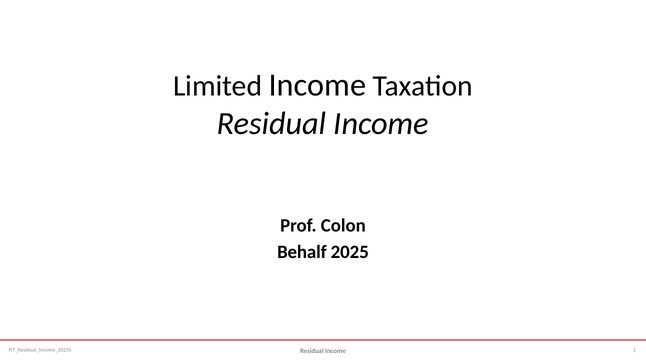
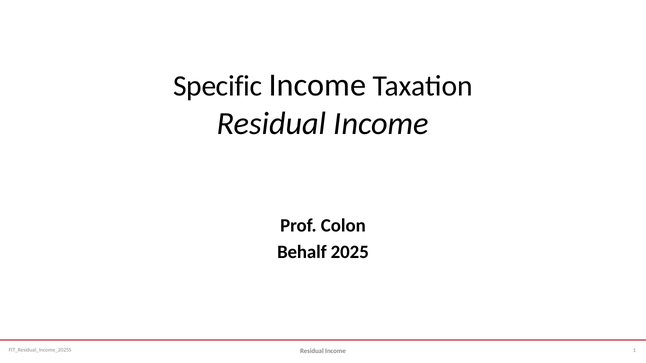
Limited: Limited -> Specific
